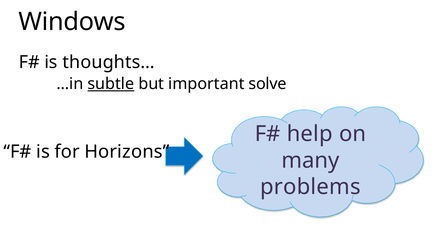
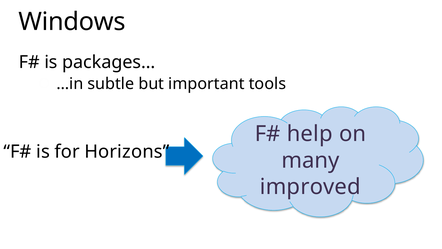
thoughts…: thoughts… -> packages…
subtle underline: present -> none
solve: solve -> tools
problems: problems -> improved
